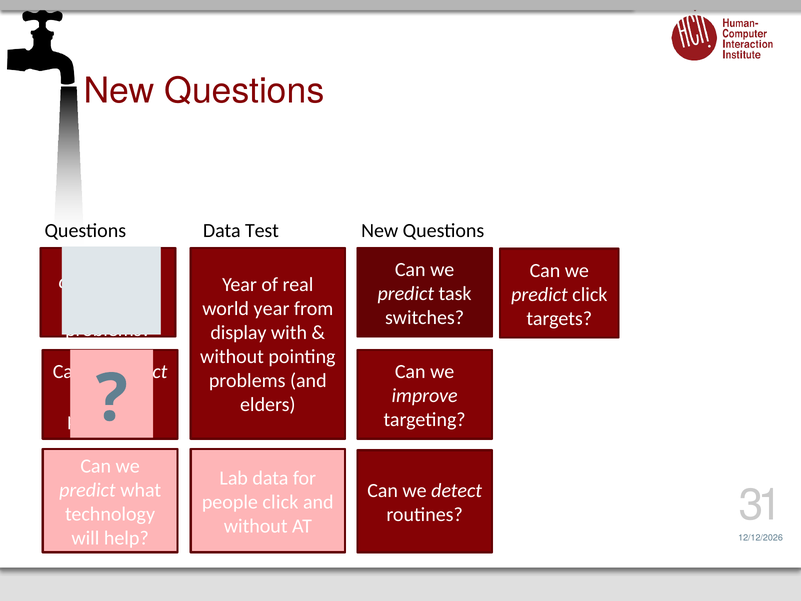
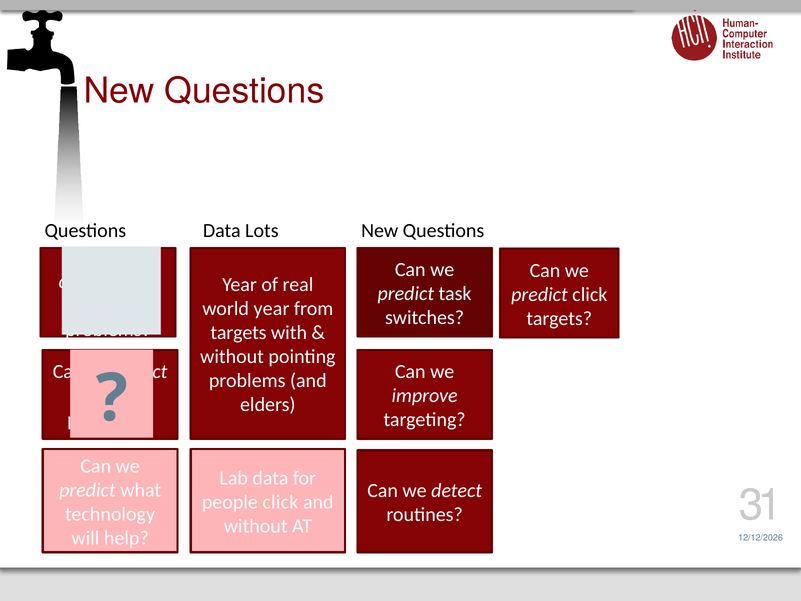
Test: Test -> Lots
display at (238, 333): display -> targets
